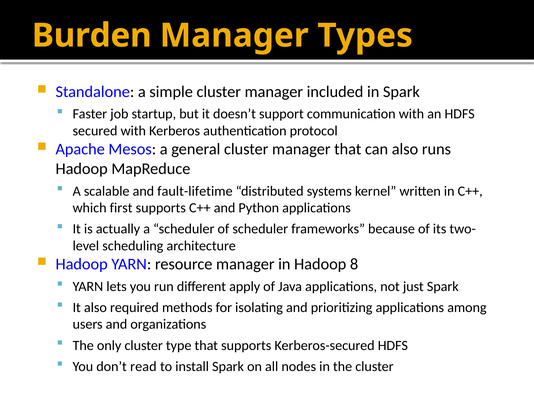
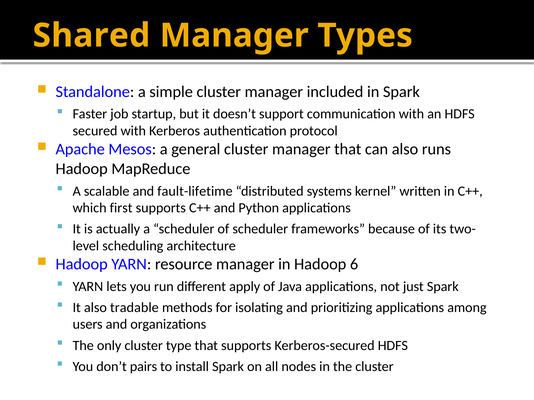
Burden: Burden -> Shared
8: 8 -> 6
required: required -> tradable
read: read -> pairs
